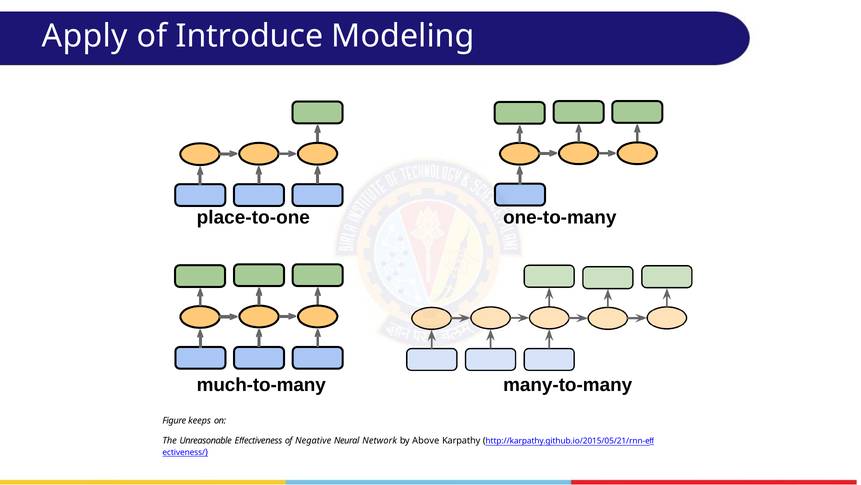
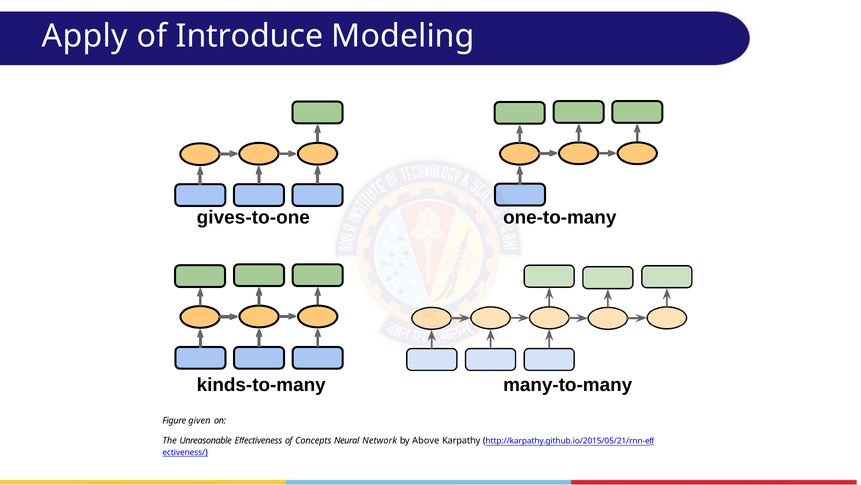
place-to-one: place-to-one -> gives-to-one
much-to-many: much-to-many -> kinds-to-many
keeps: keeps -> given
Negative: Negative -> Concepts
